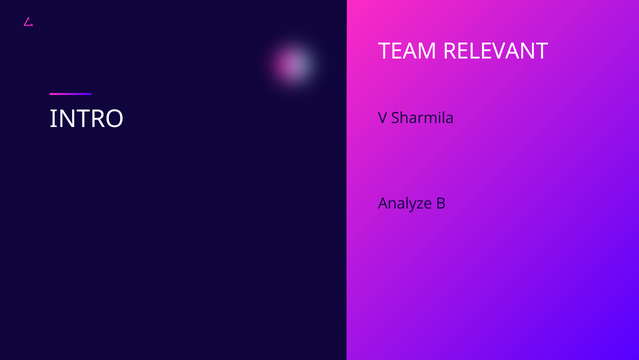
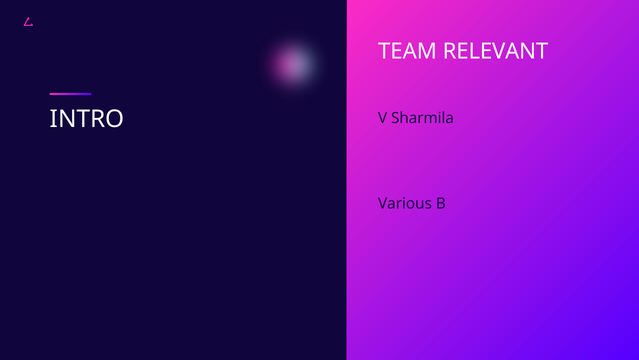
Analyze: Analyze -> Various
